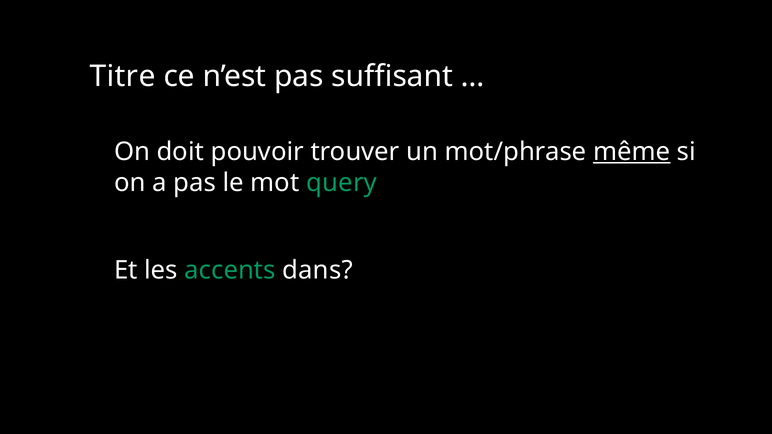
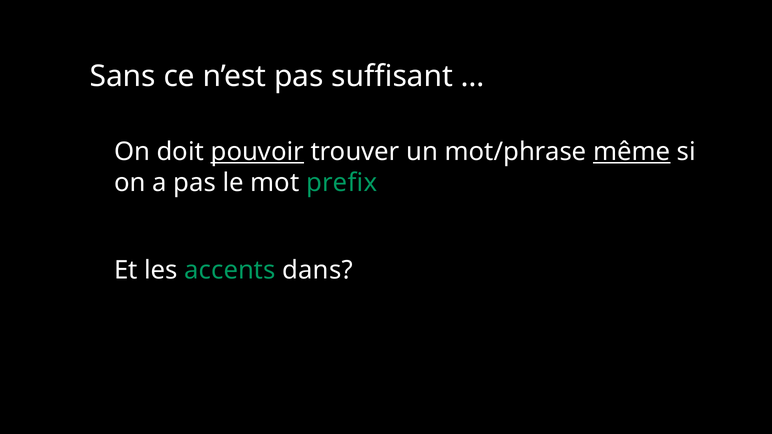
Titre: Titre -> Sans
pouvoir underline: none -> present
query: query -> prefix
